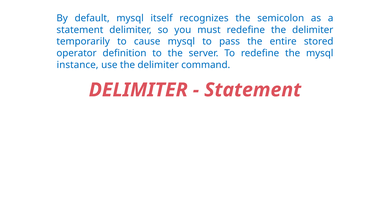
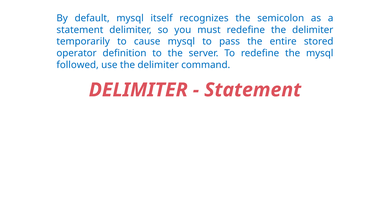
instance: instance -> followed
